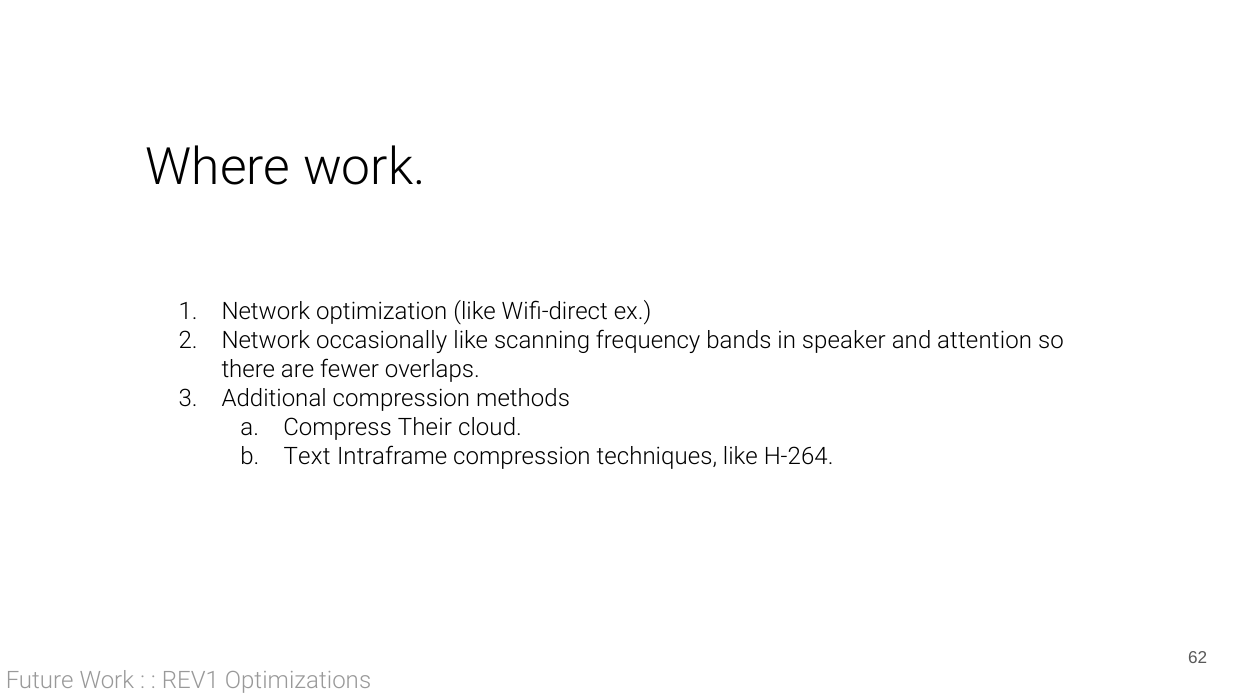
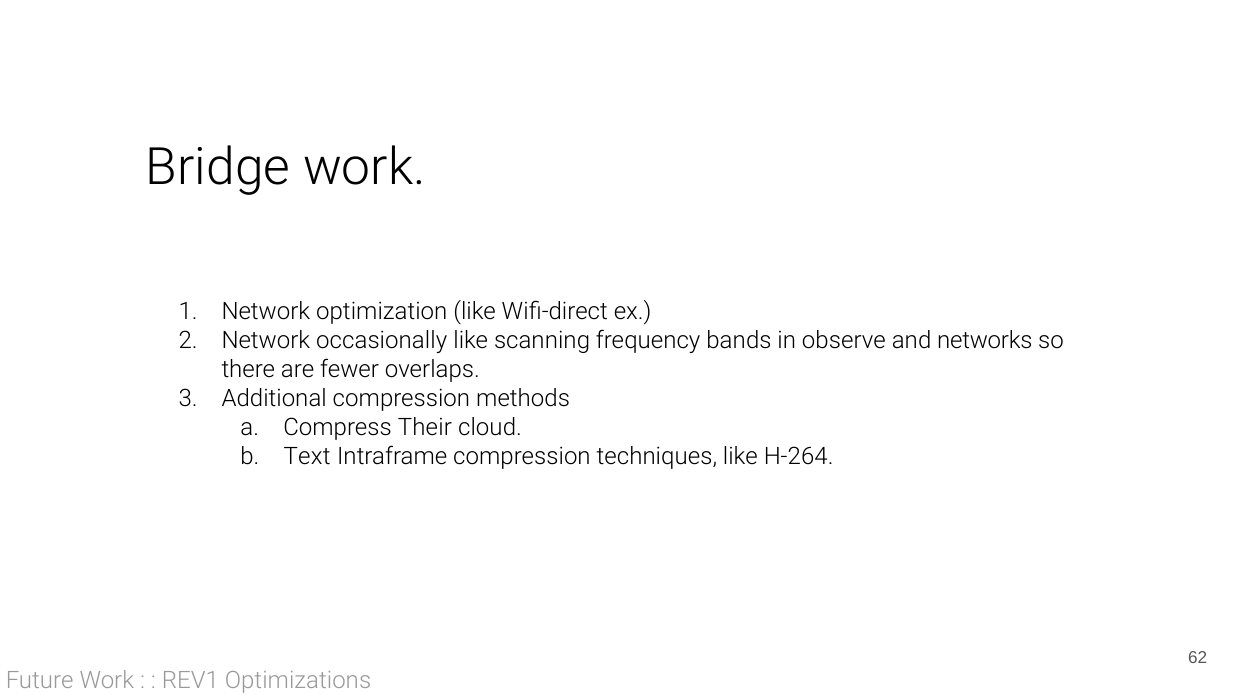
Where: Where -> Bridge
speaker: speaker -> observe
attention: attention -> networks
